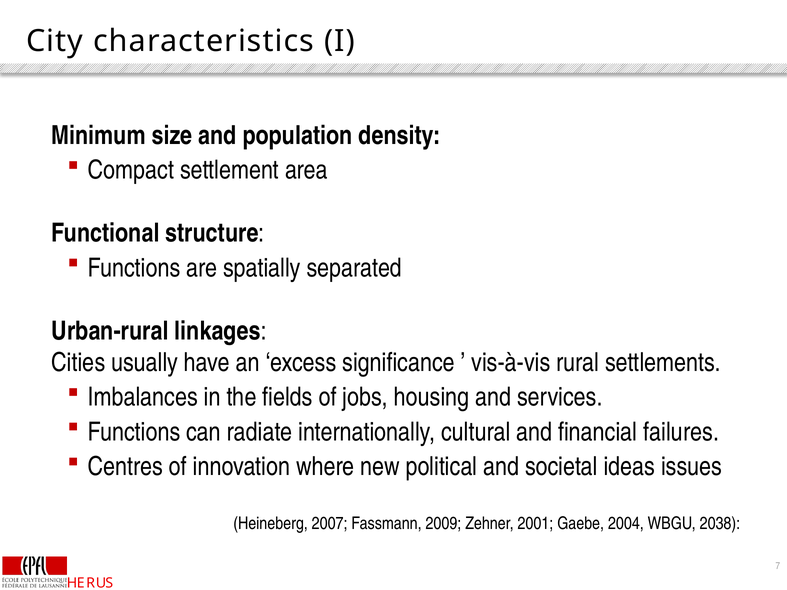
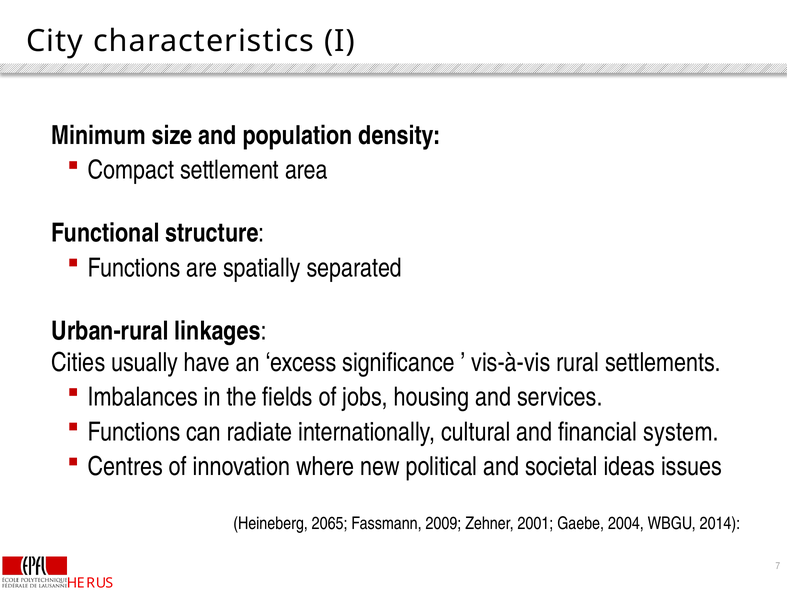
failures: failures -> system
2007: 2007 -> 2065
2038: 2038 -> 2014
